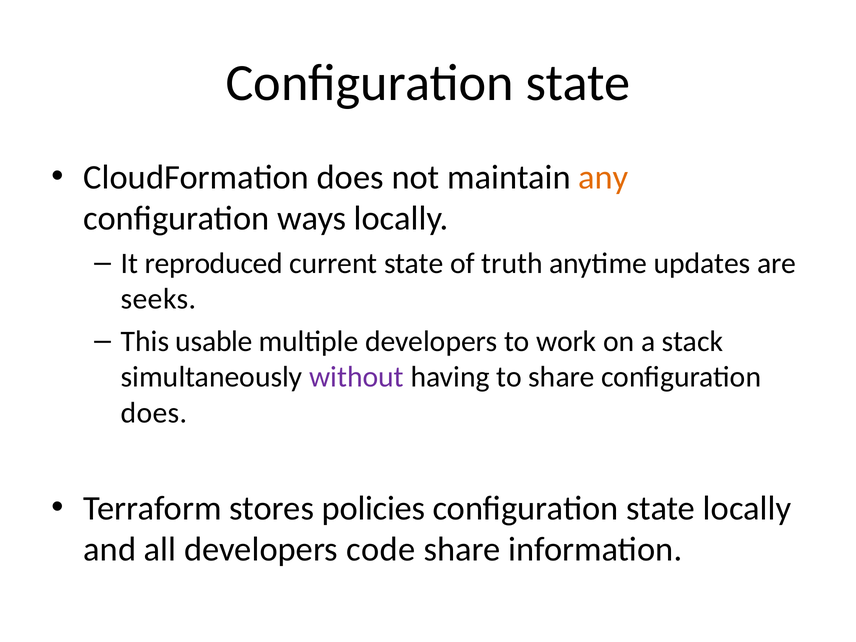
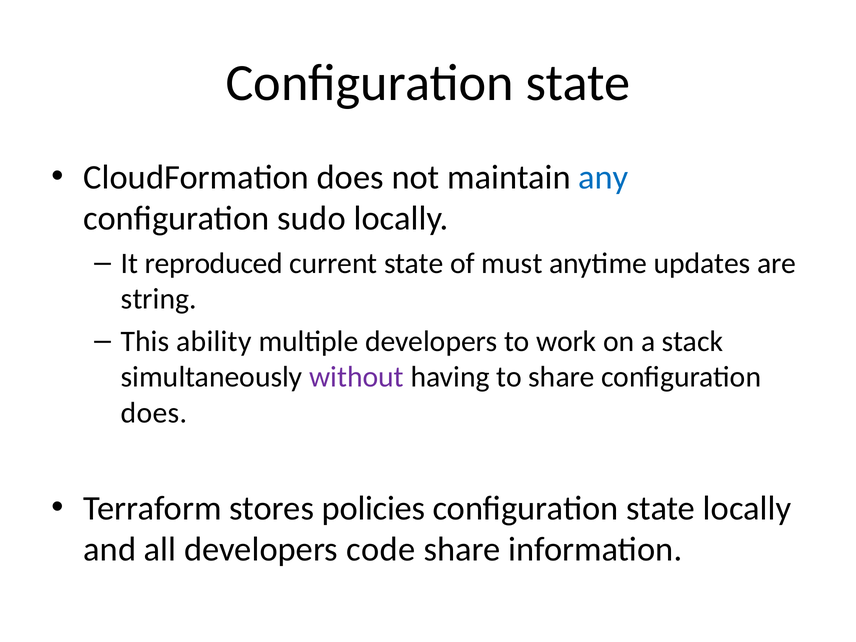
any colour: orange -> blue
ways: ways -> sudo
truth: truth -> must
seeks: seeks -> string
usable: usable -> ability
